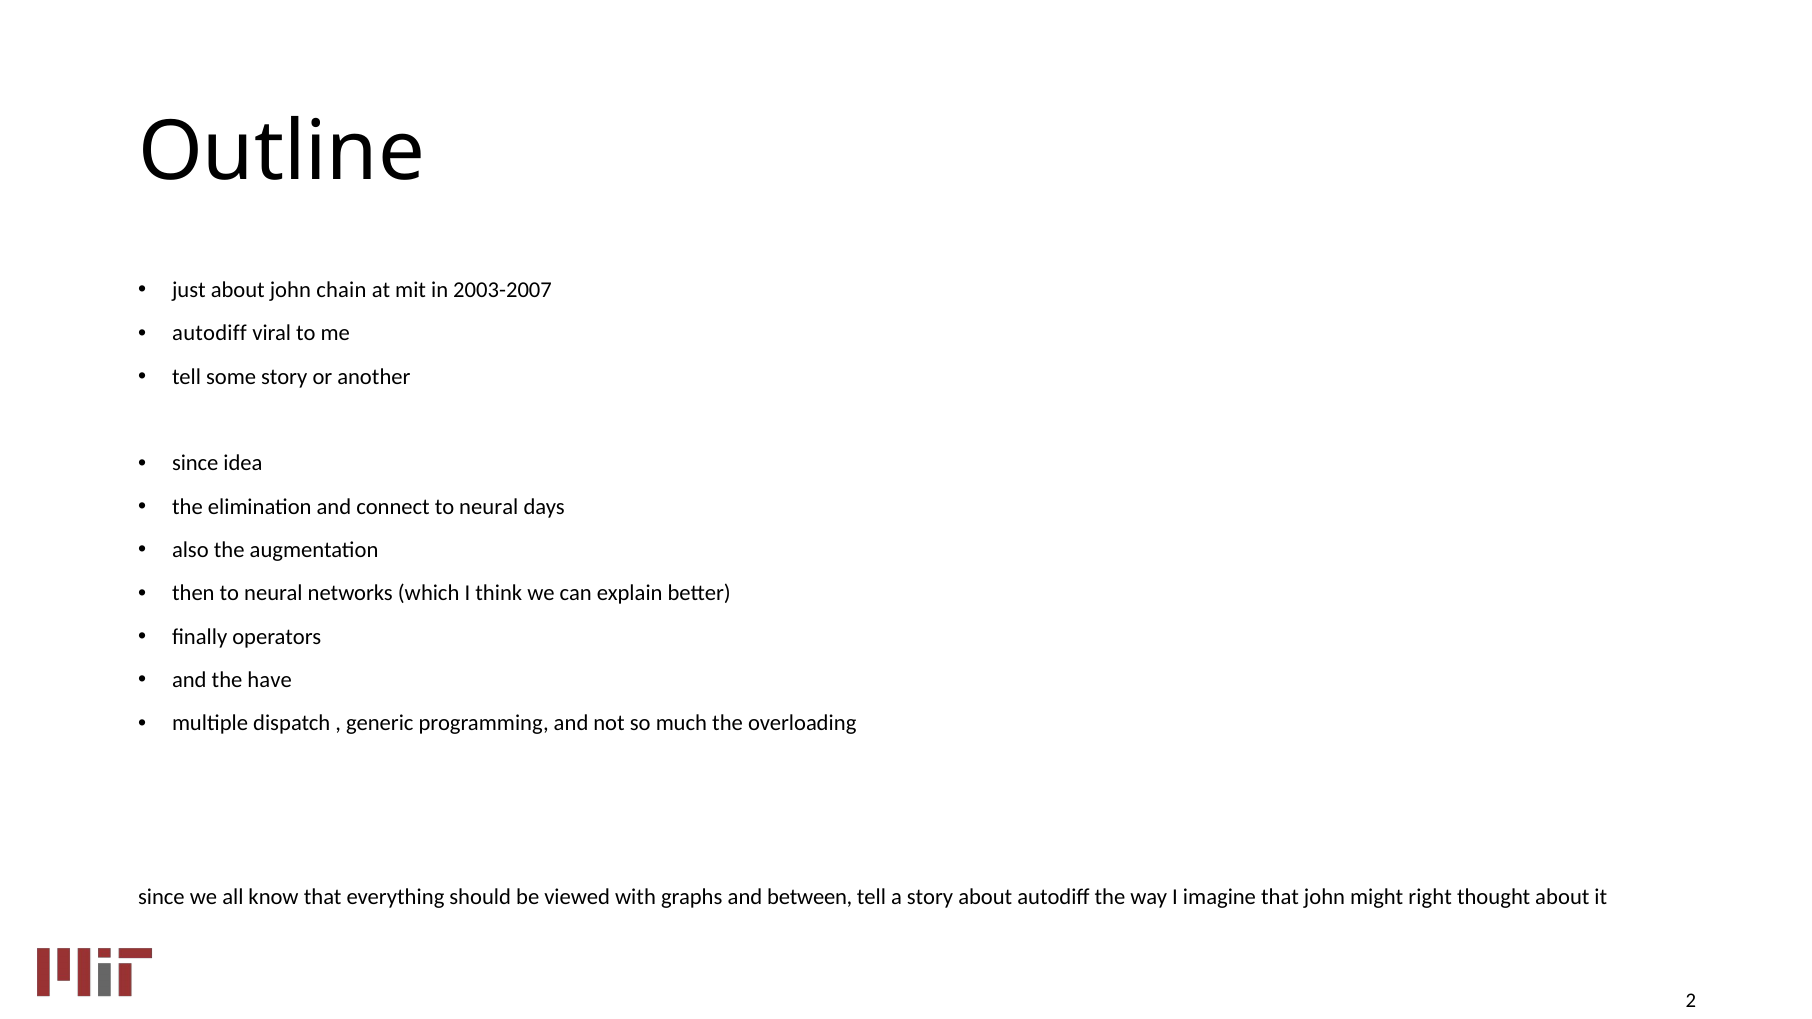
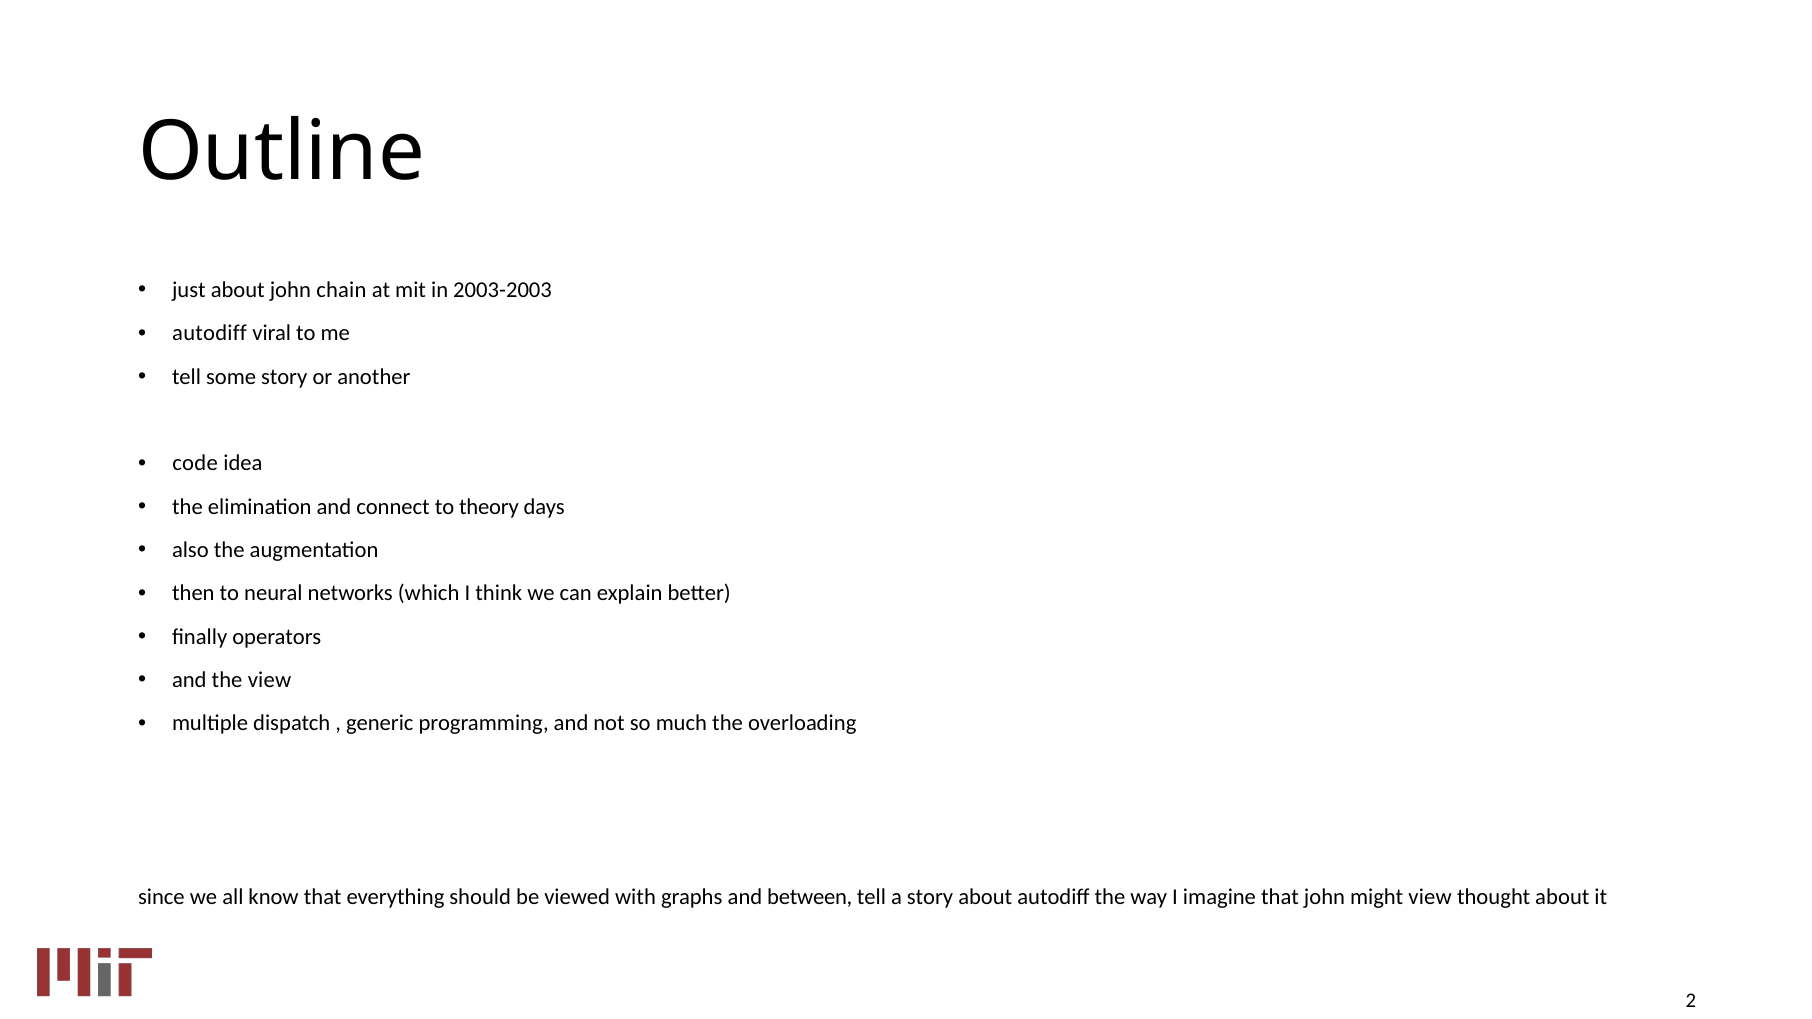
2003-2007: 2003-2007 -> 2003-2003
since at (195, 464): since -> code
connect to neural: neural -> theory
the have: have -> view
might right: right -> view
